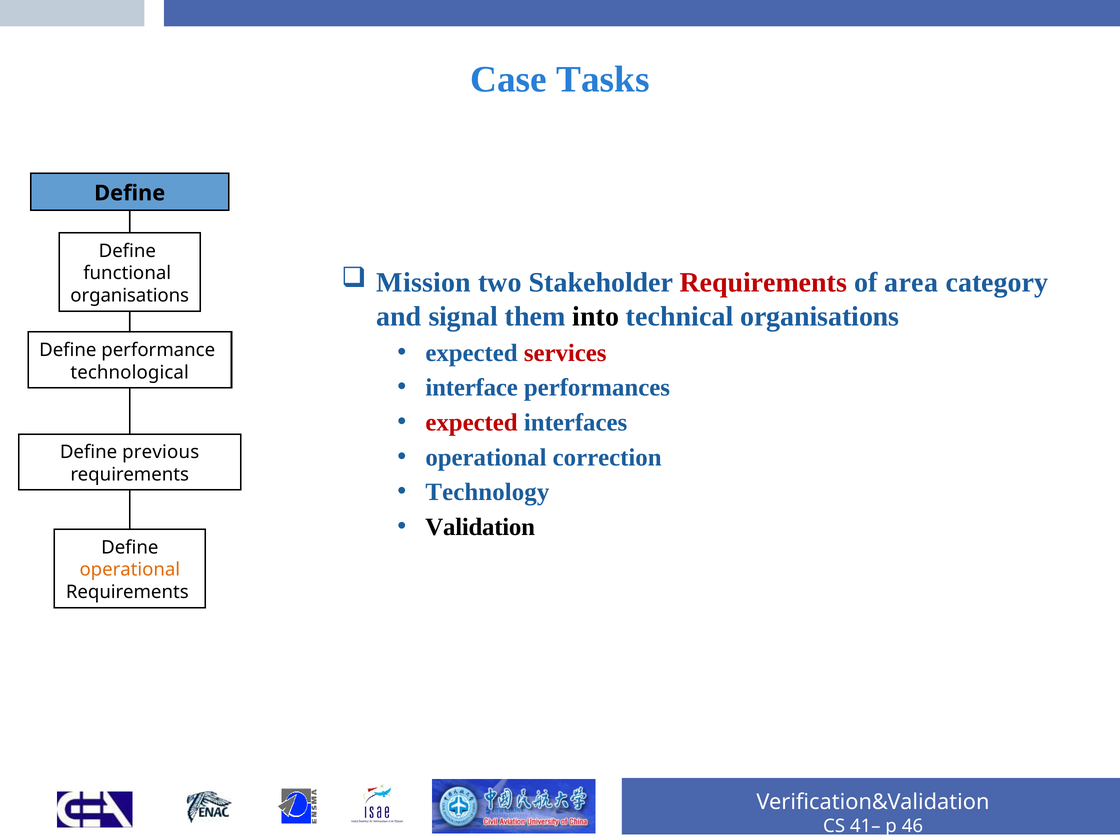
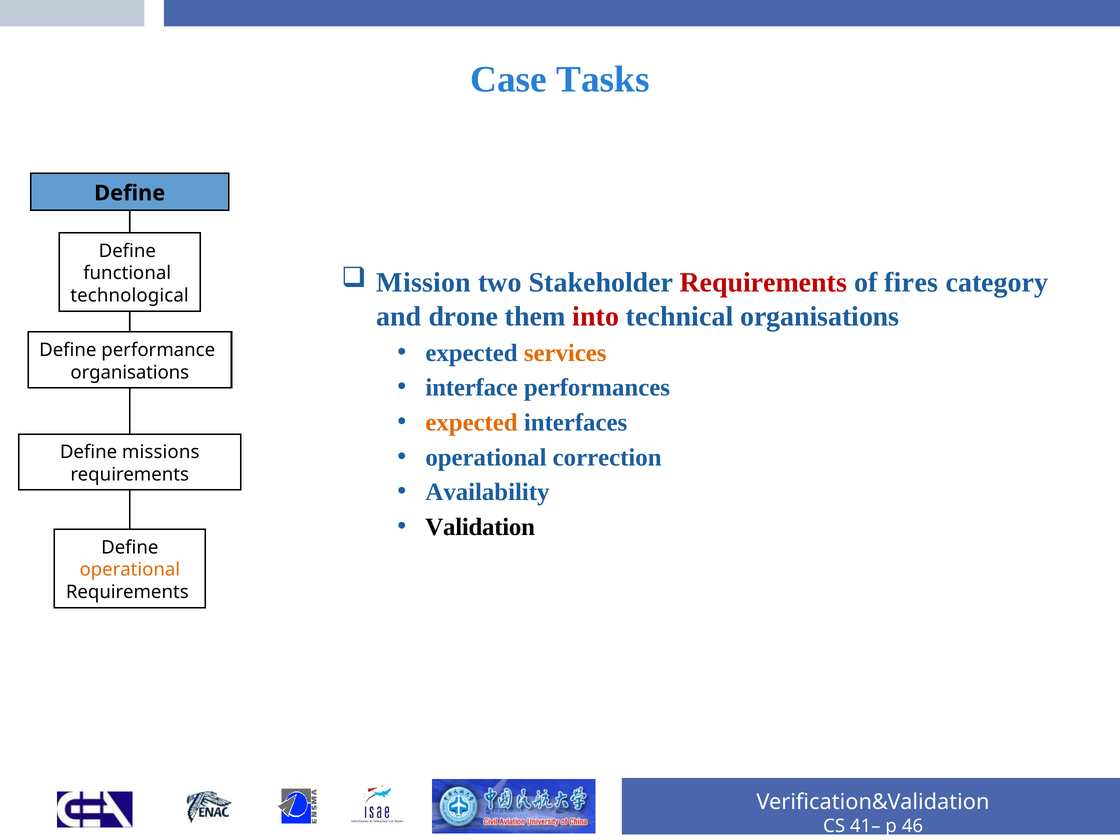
area: area -> fires
organisations at (130, 296): organisations -> technological
signal: signal -> drone
into colour: black -> red
services colour: red -> orange
technological at (130, 372): technological -> organisations
expected at (472, 422) colour: red -> orange
previous: previous -> missions
Technology: Technology -> Availability
